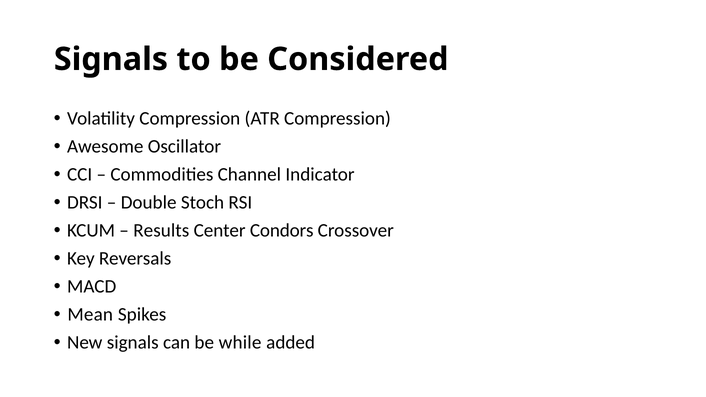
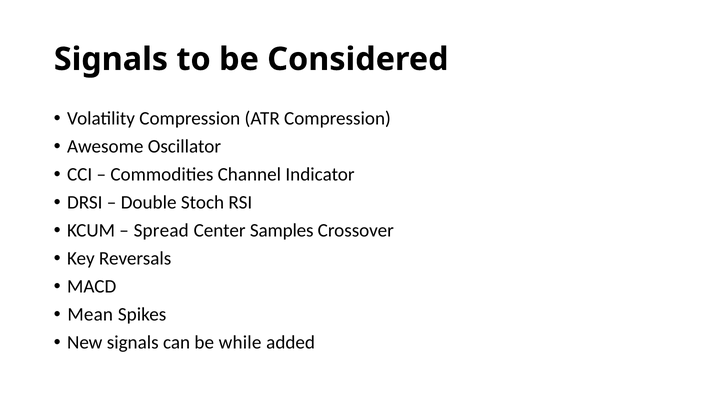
Results: Results -> Spread
Condors: Condors -> Samples
